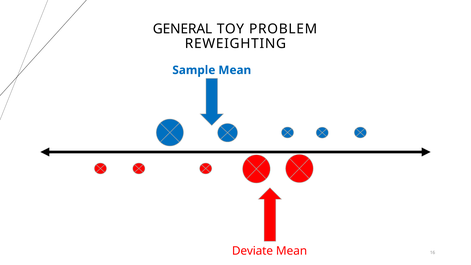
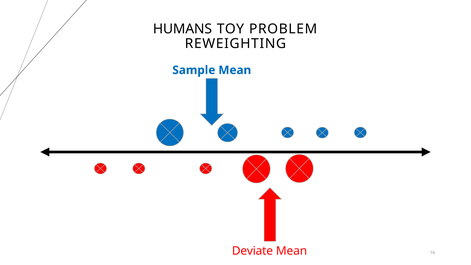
GENERAL: GENERAL -> HUMANS
